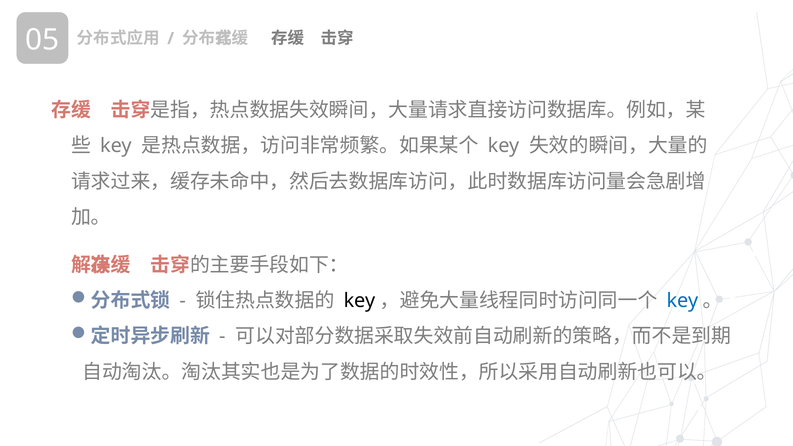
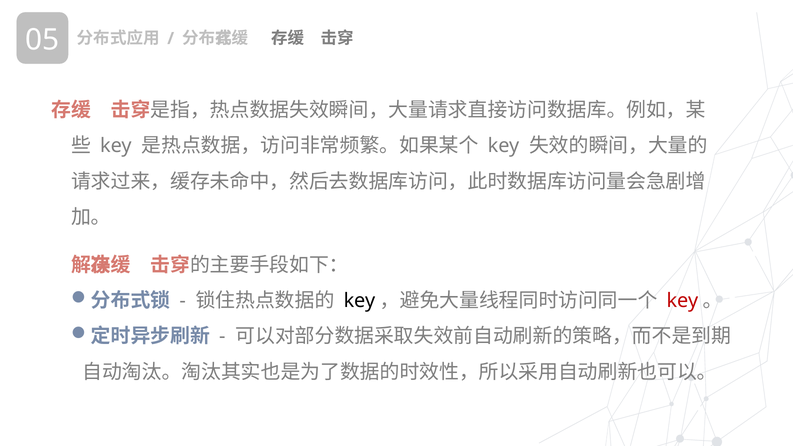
key at (682, 301) colour: blue -> red
